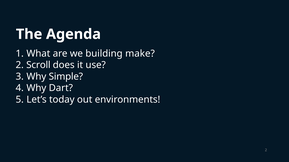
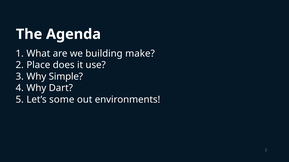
Scroll: Scroll -> Place
today: today -> some
